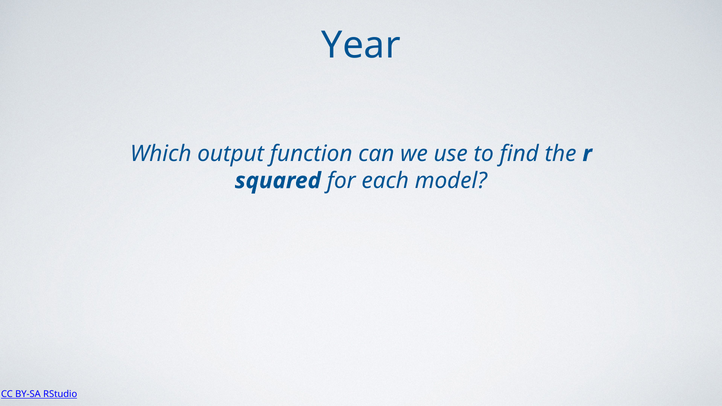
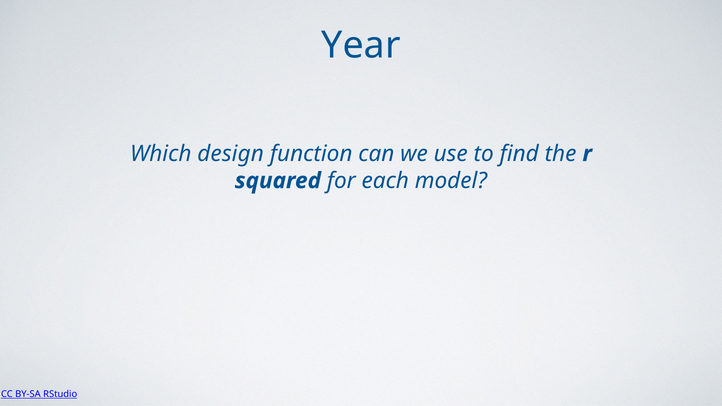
output: output -> design
